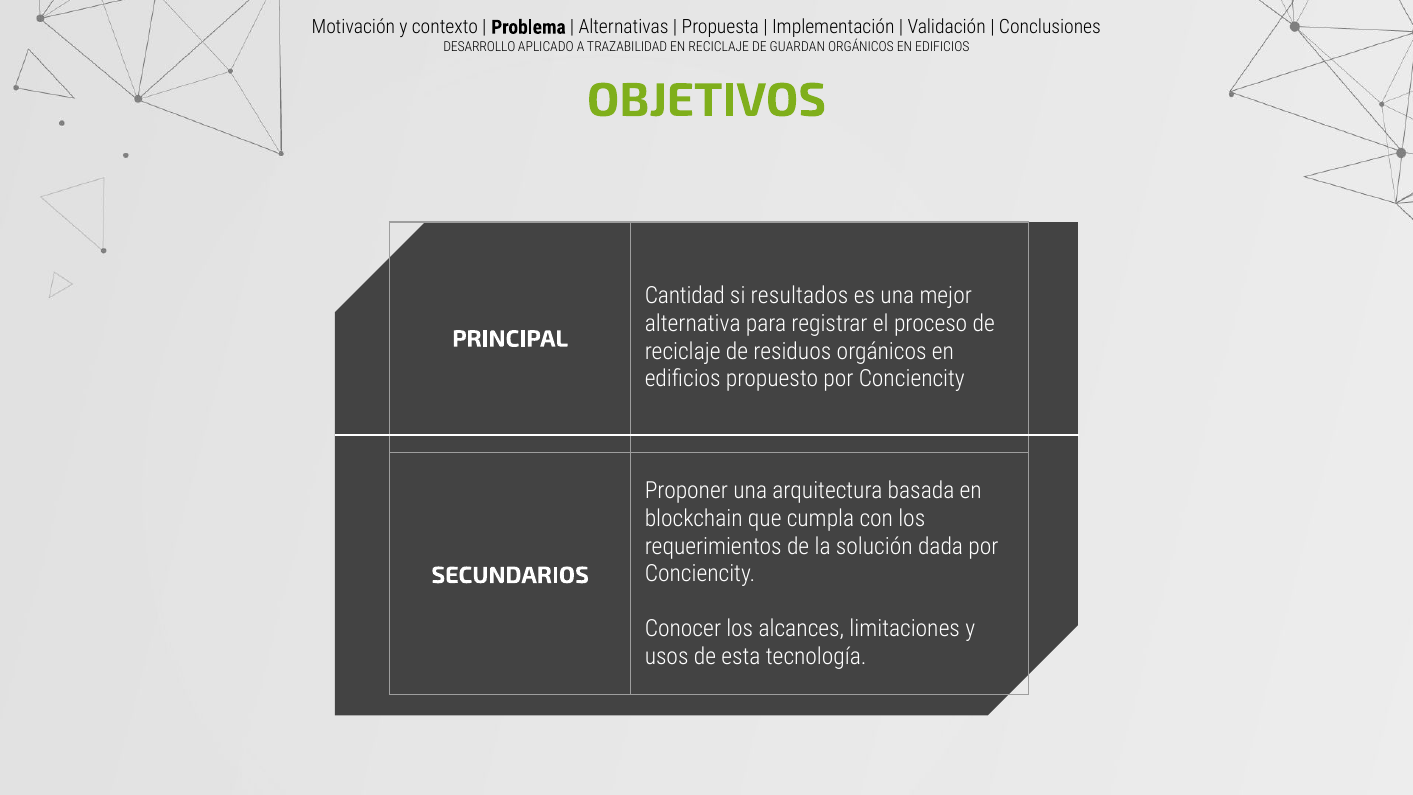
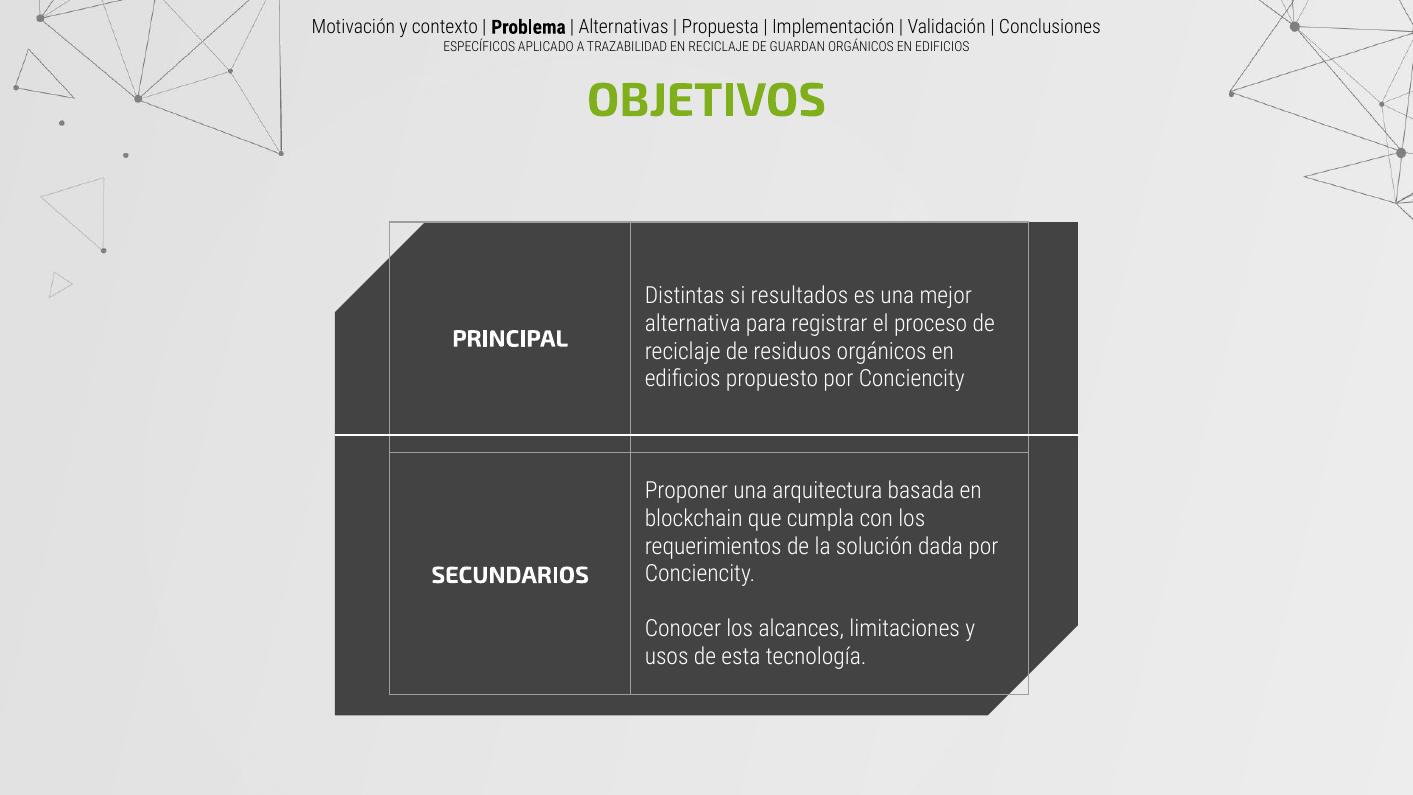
DESARROLLO: DESARROLLO -> ESPECÍFICOS
Cantidad: Cantidad -> Distintas
